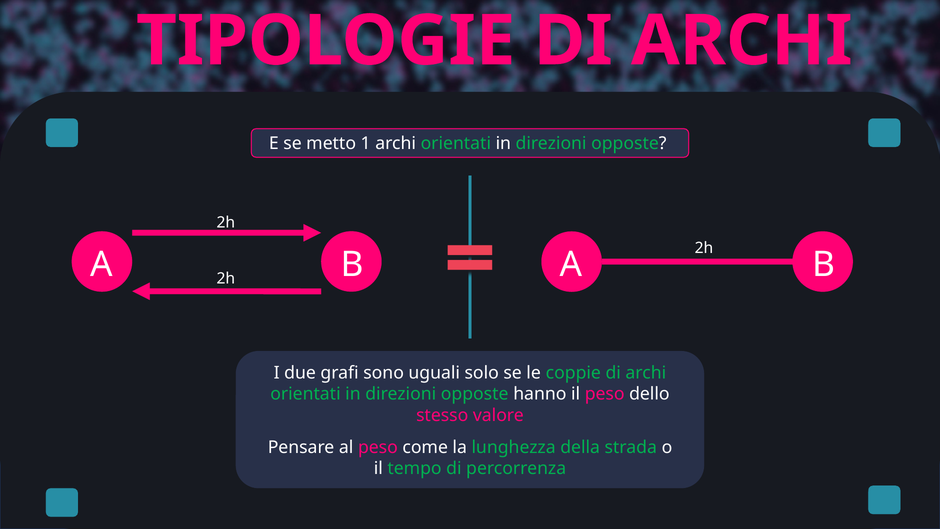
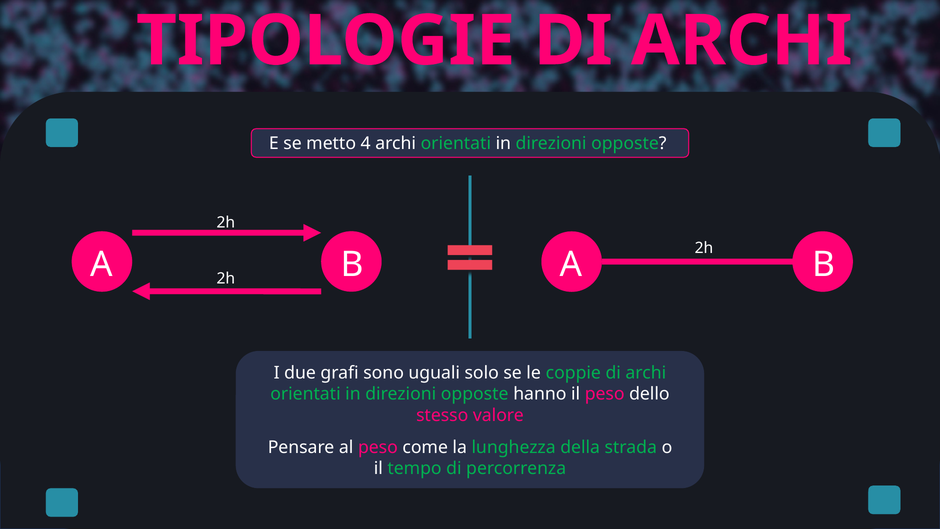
1: 1 -> 4
